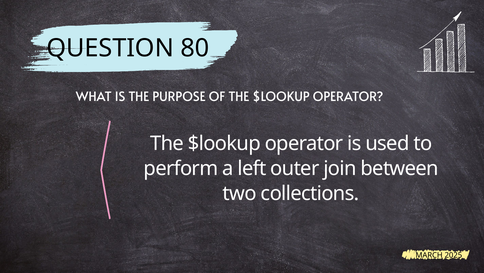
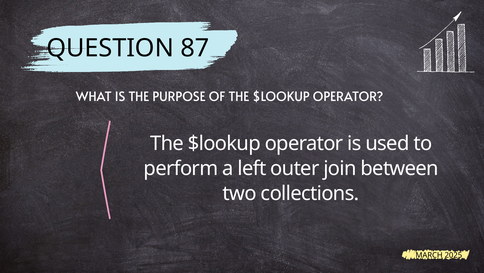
80: 80 -> 87
